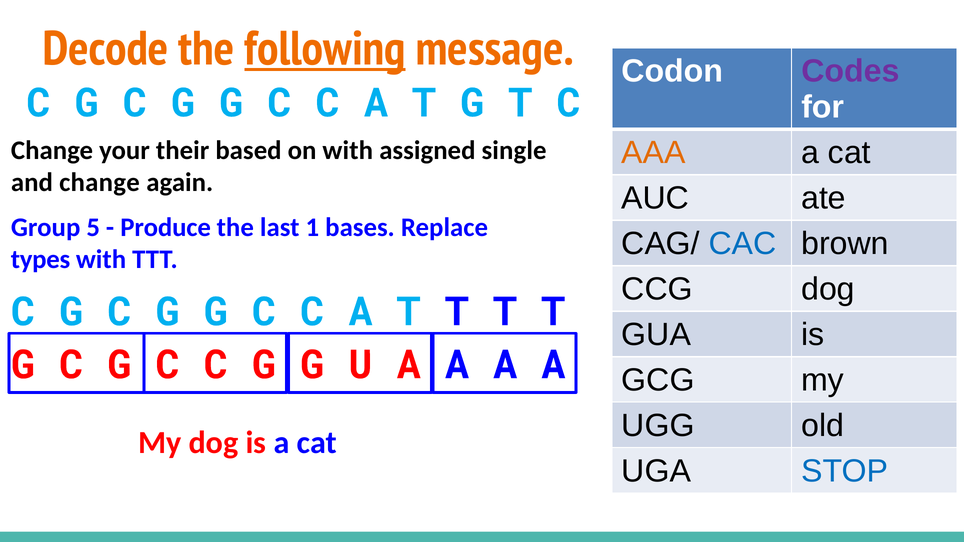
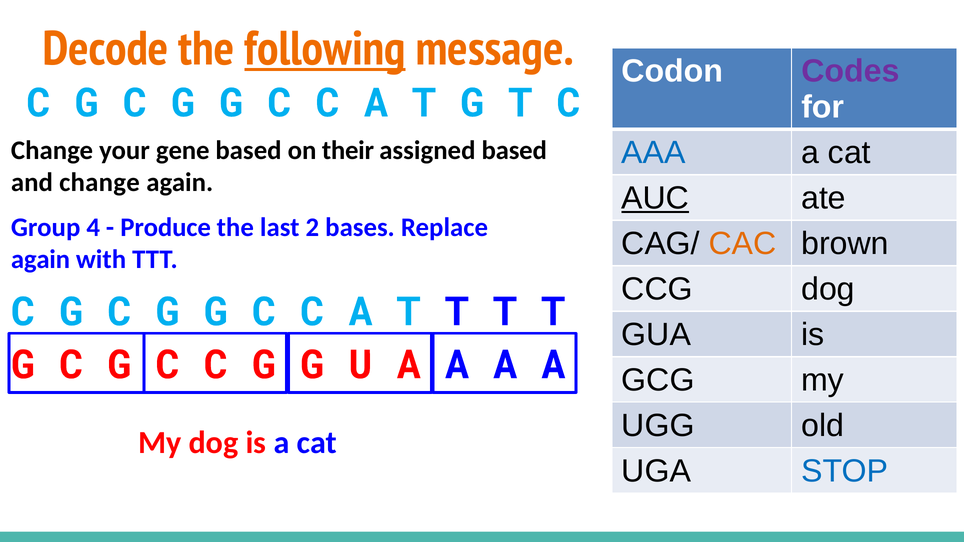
AAA colour: orange -> blue
their: their -> gene
on with: with -> their
assigned single: single -> based
AUC underline: none -> present
5: 5 -> 4
1: 1 -> 2
CAC colour: blue -> orange
types at (41, 259): types -> again
